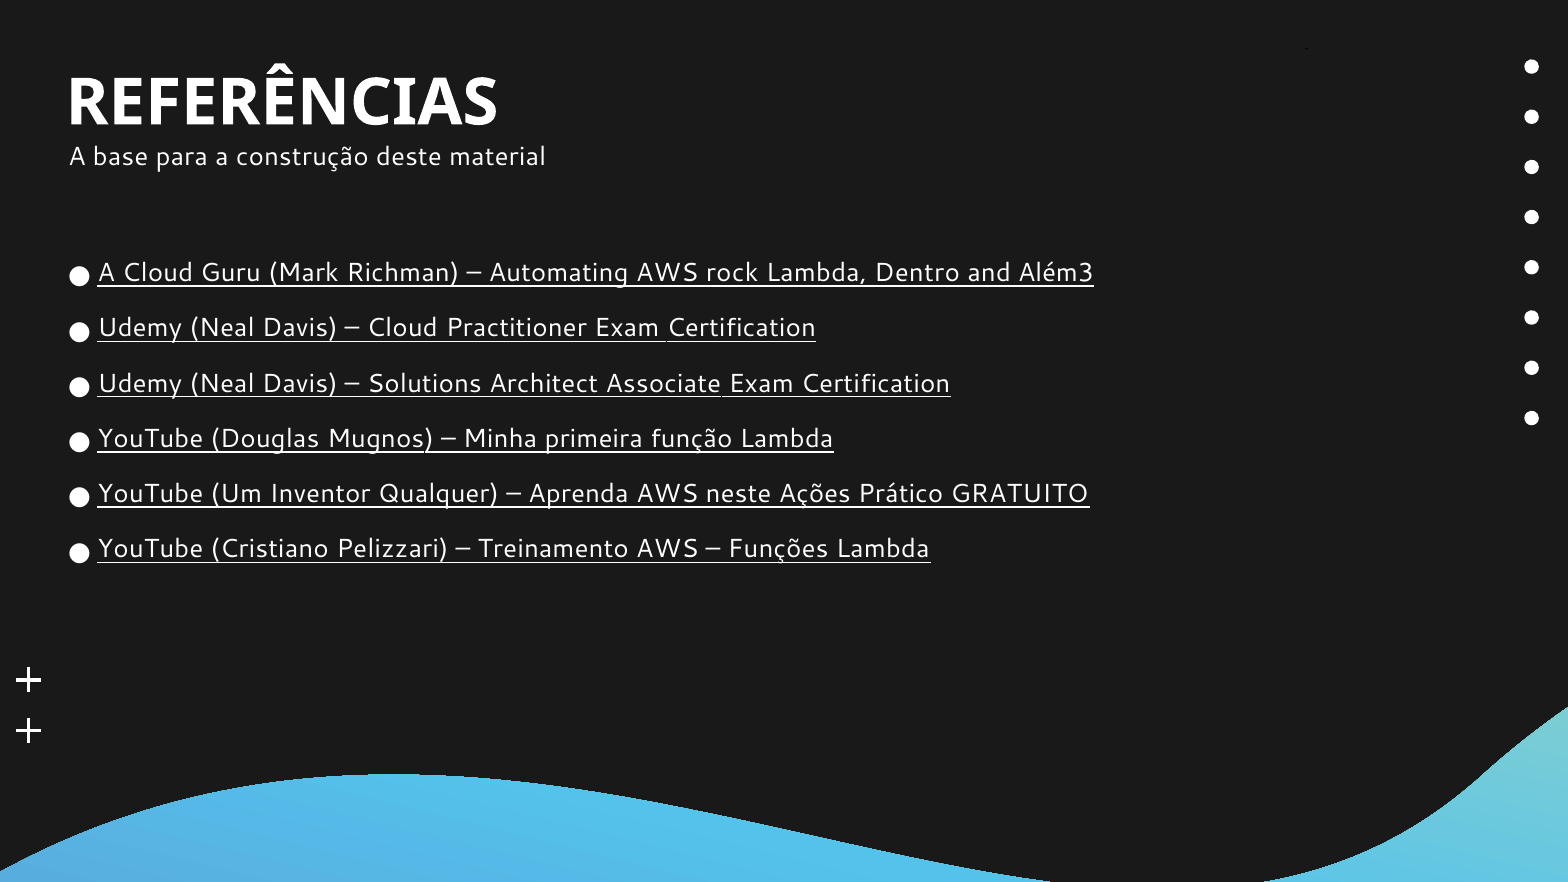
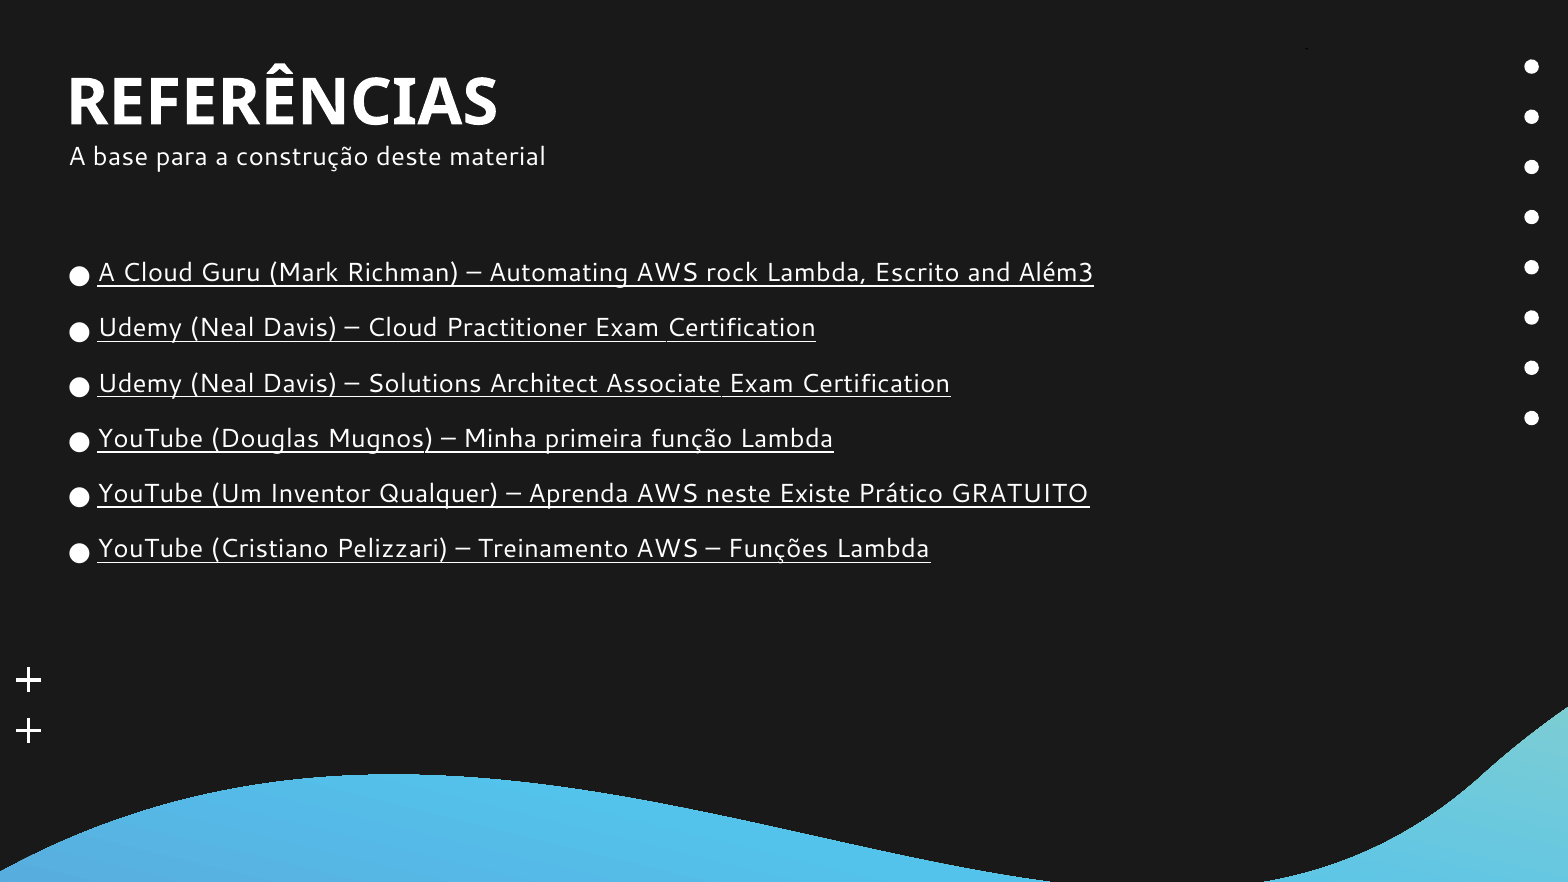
Dentro: Dentro -> Escrito
Ações: Ações -> Existe
